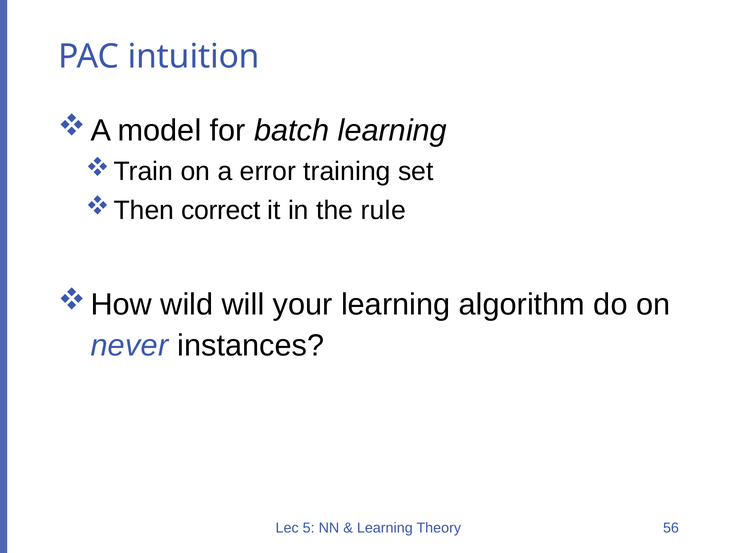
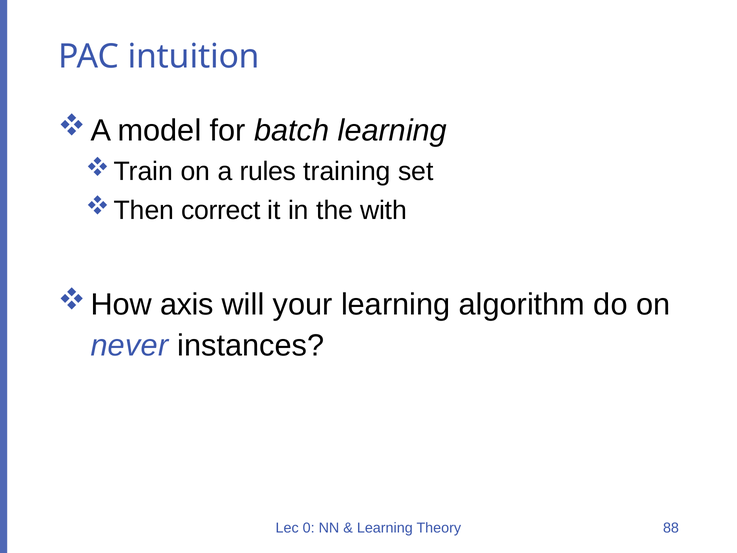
error: error -> rules
rule: rule -> with
wild: wild -> axis
5: 5 -> 0
56: 56 -> 88
